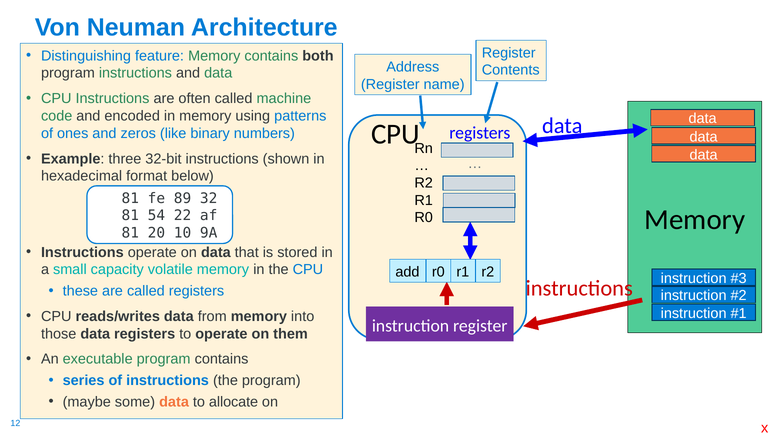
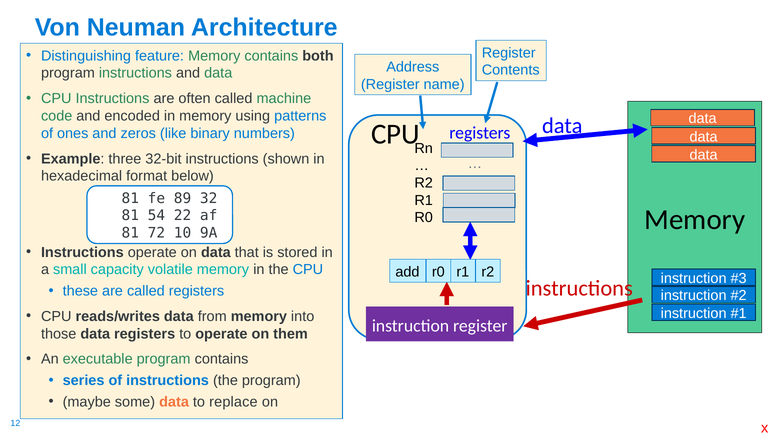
20: 20 -> 72
allocate: allocate -> replace
